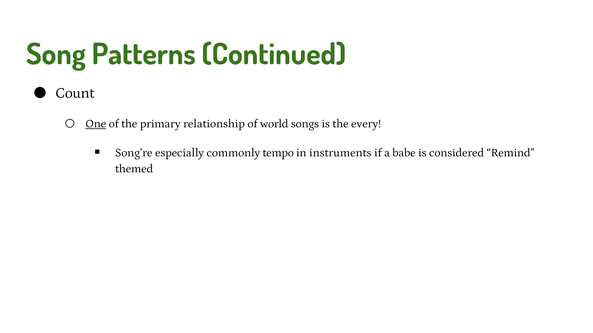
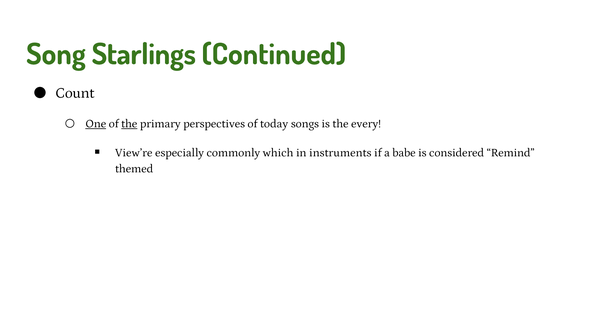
Patterns: Patterns -> Starlings
the at (129, 124) underline: none -> present
relationship: relationship -> perspectives
world: world -> today
Song’re: Song’re -> View’re
tempo: tempo -> which
